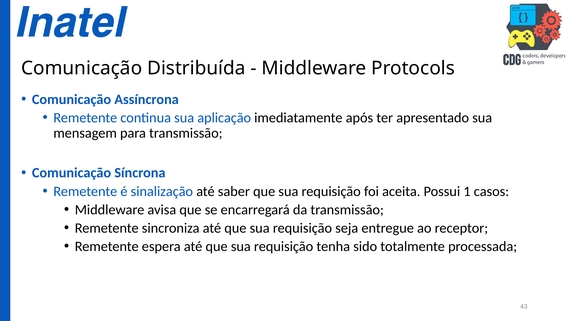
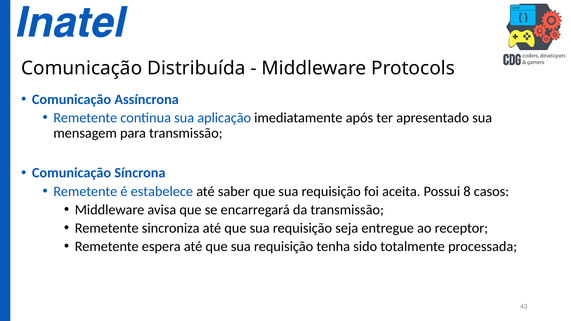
sinalização: sinalização -> estabelece
1: 1 -> 8
